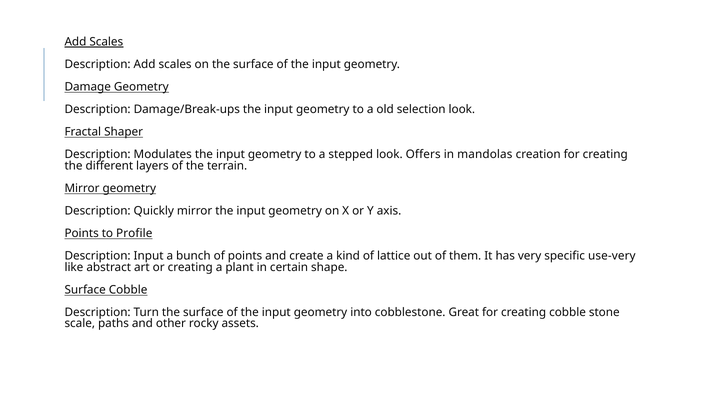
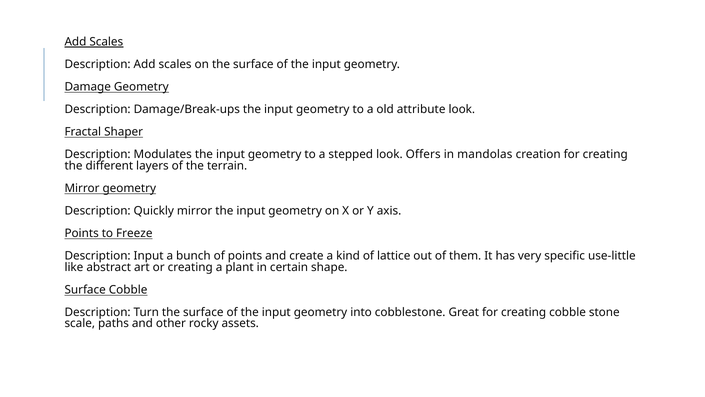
selection: selection -> attribute
Profile: Profile -> Freeze
use-very: use-very -> use-little
